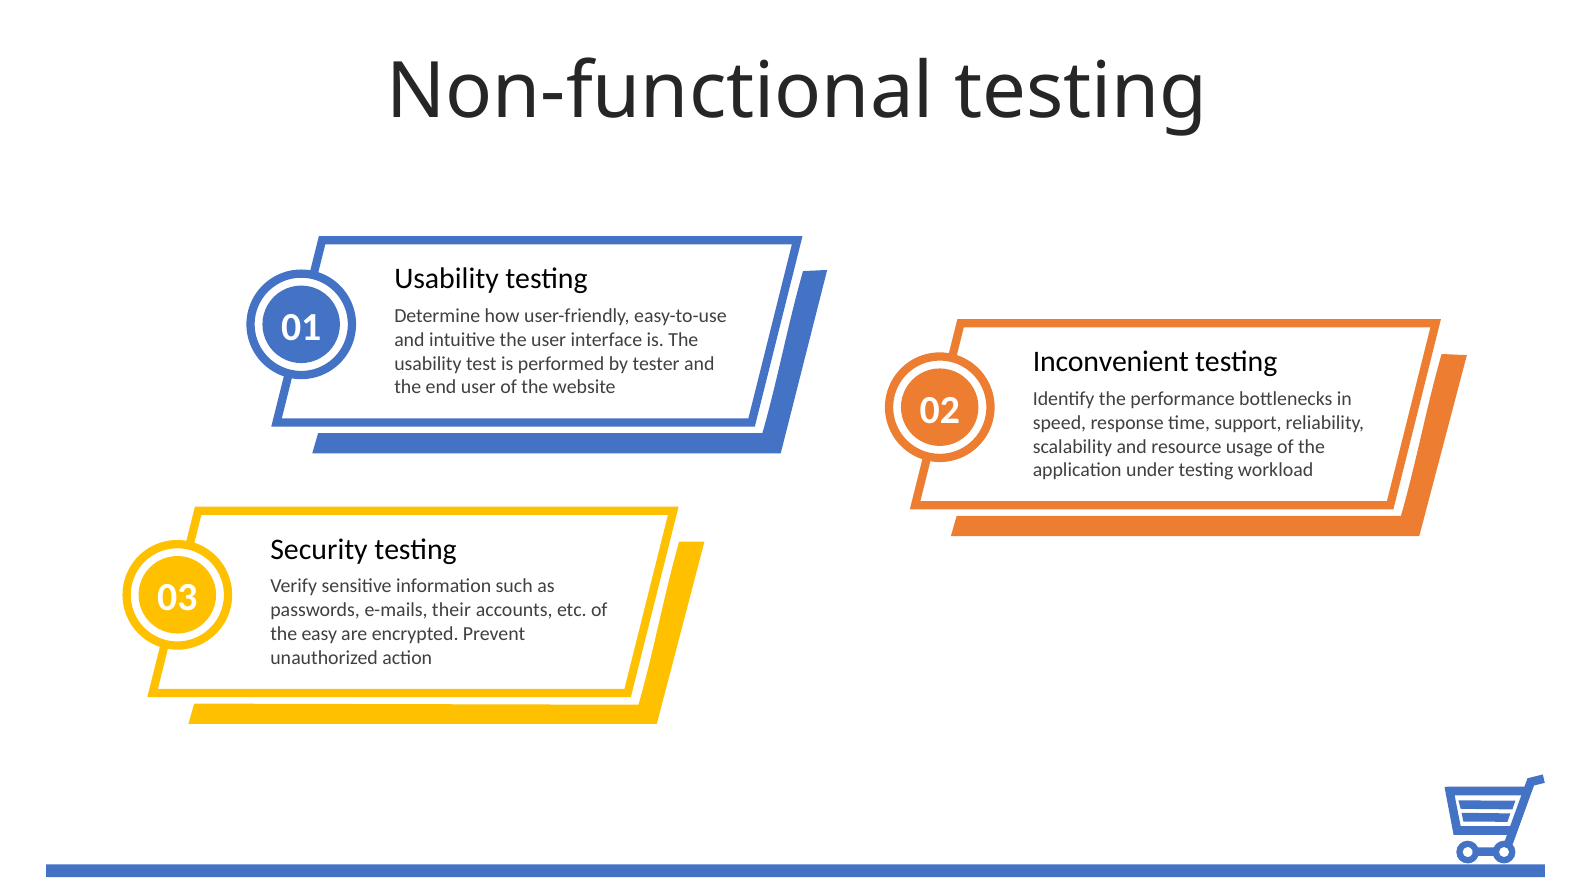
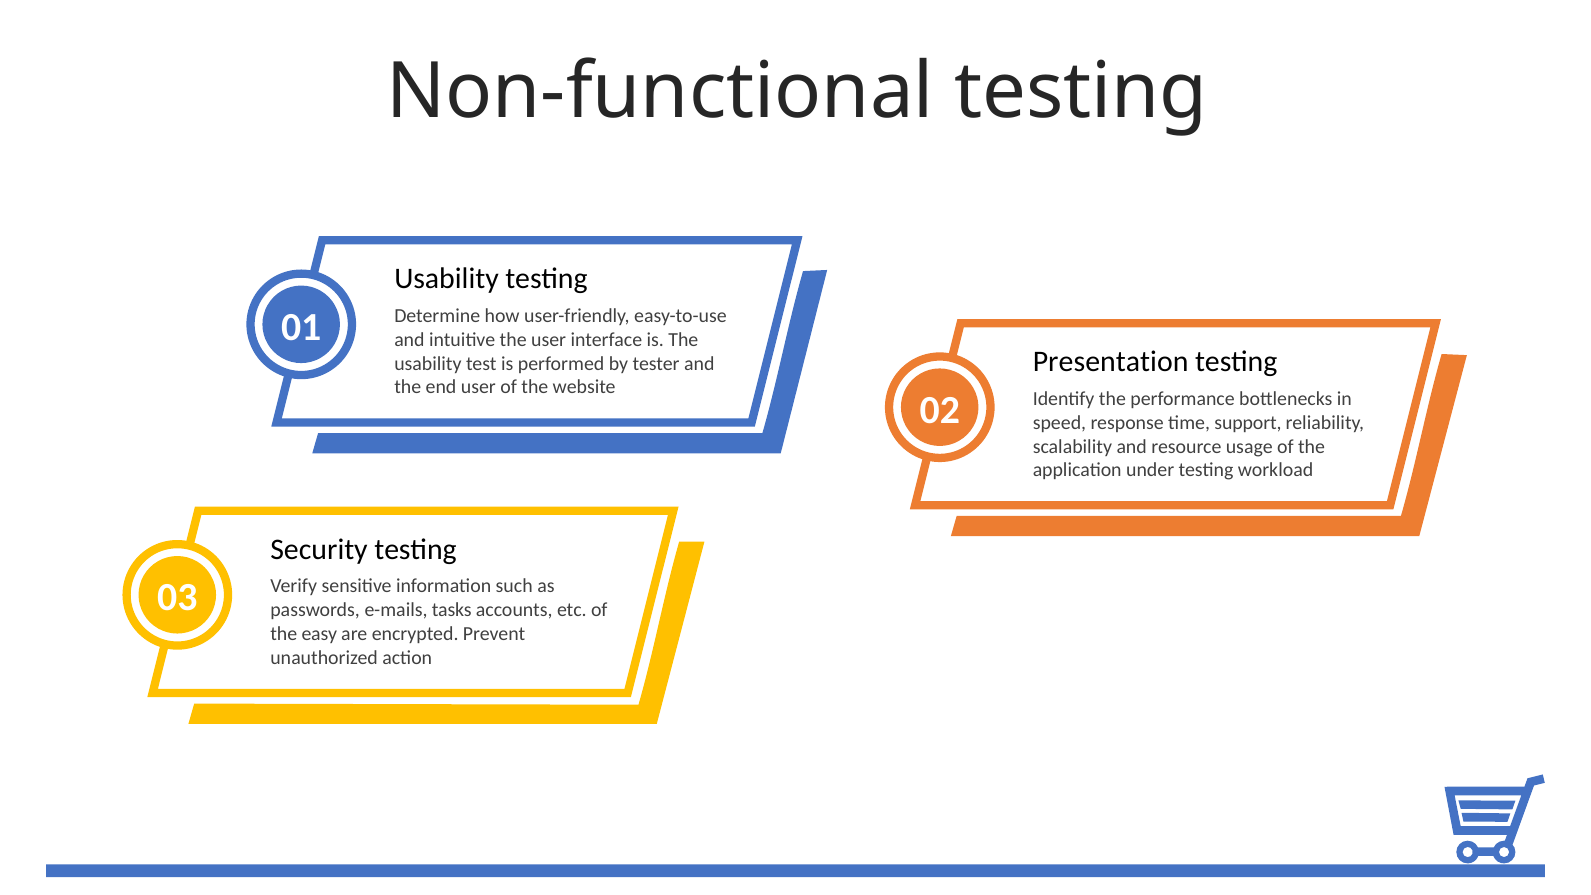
Inconvenient: Inconvenient -> Presentation
their: their -> tasks
